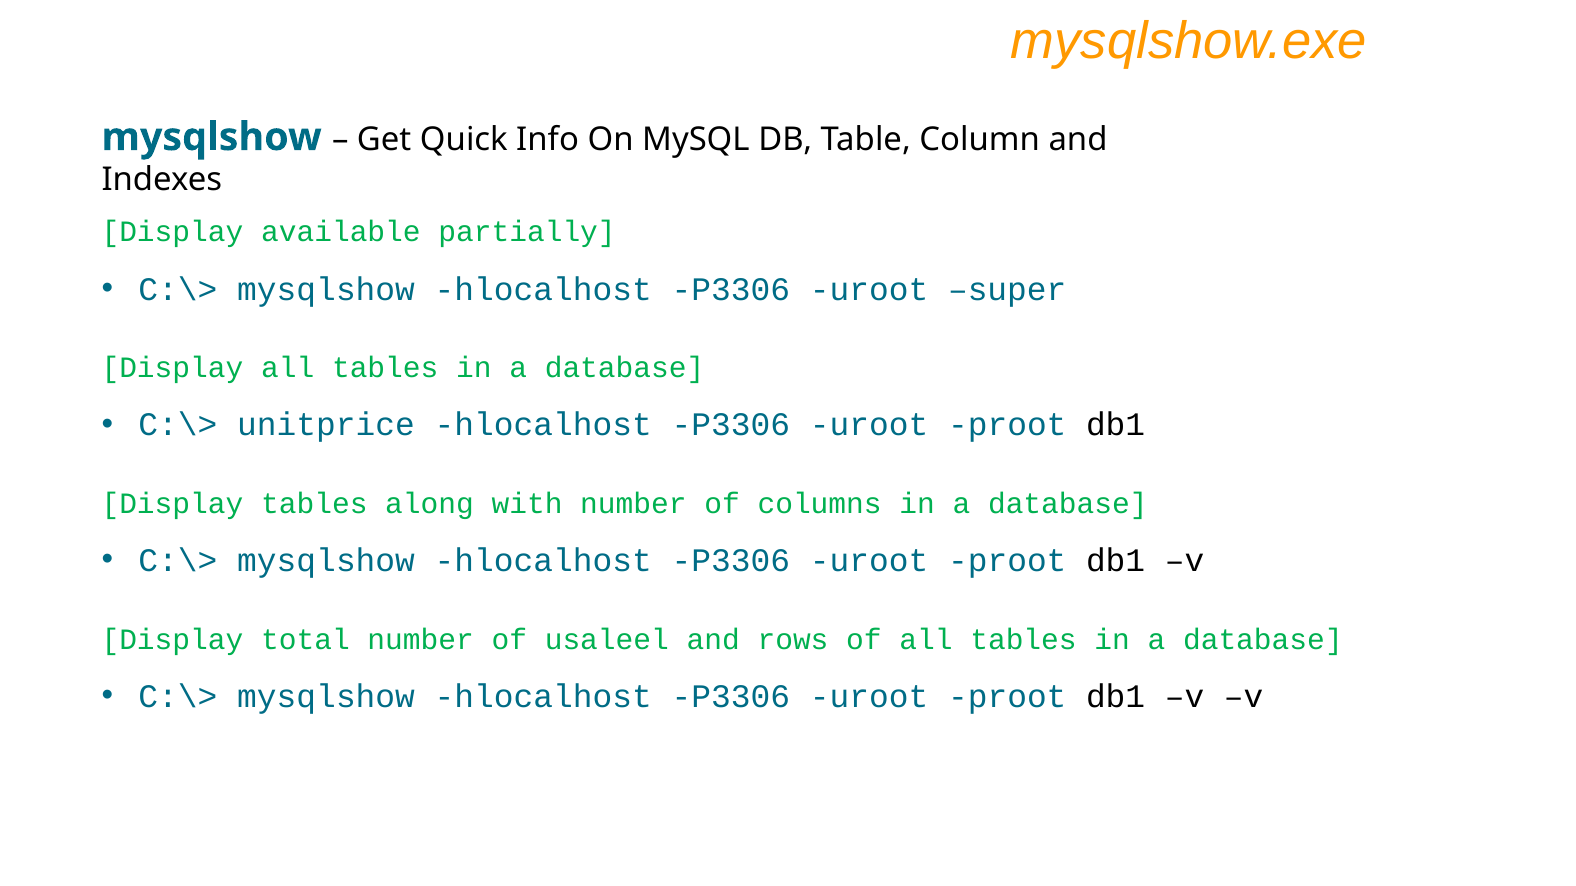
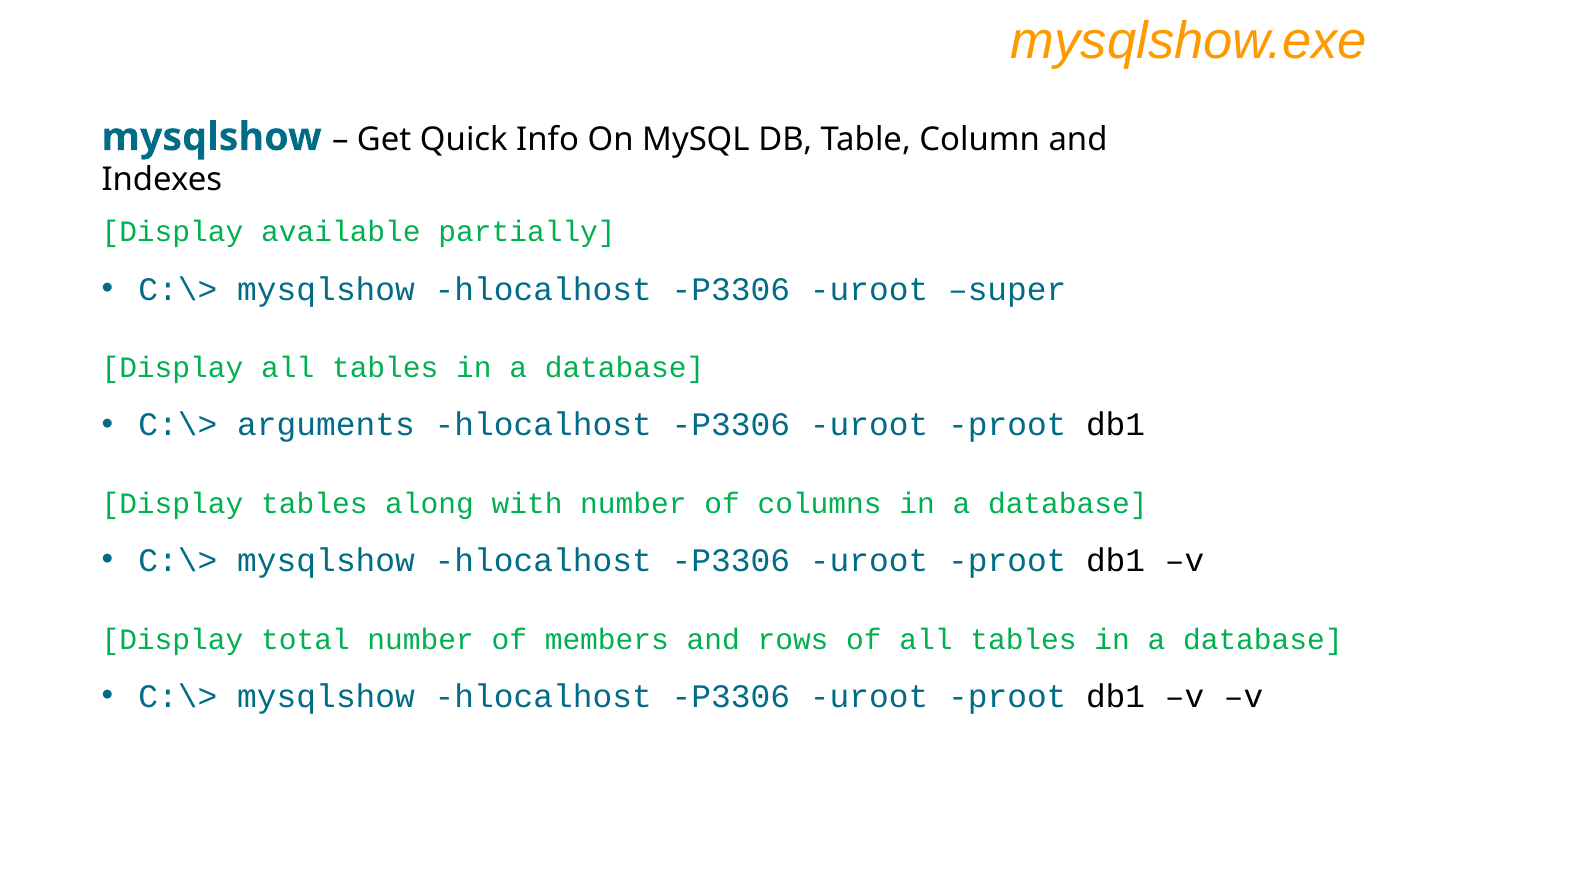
unitprice: unitprice -> arguments
usaleel: usaleel -> members
